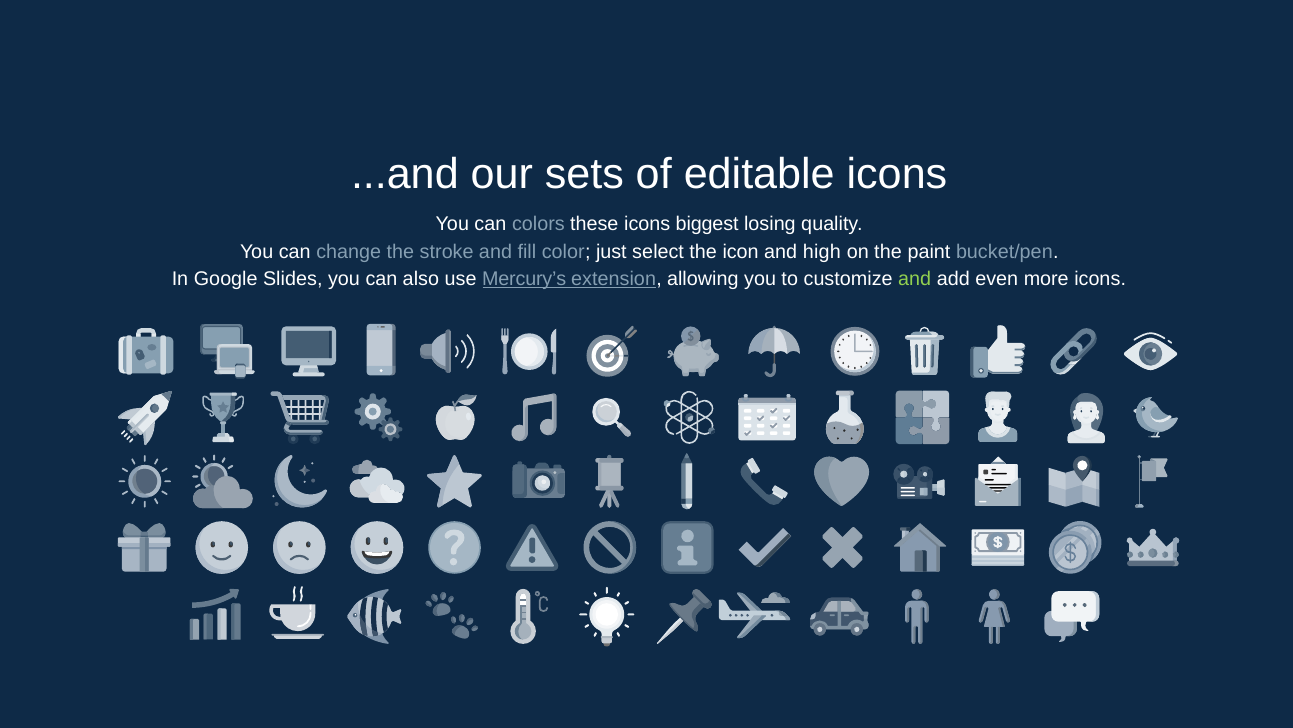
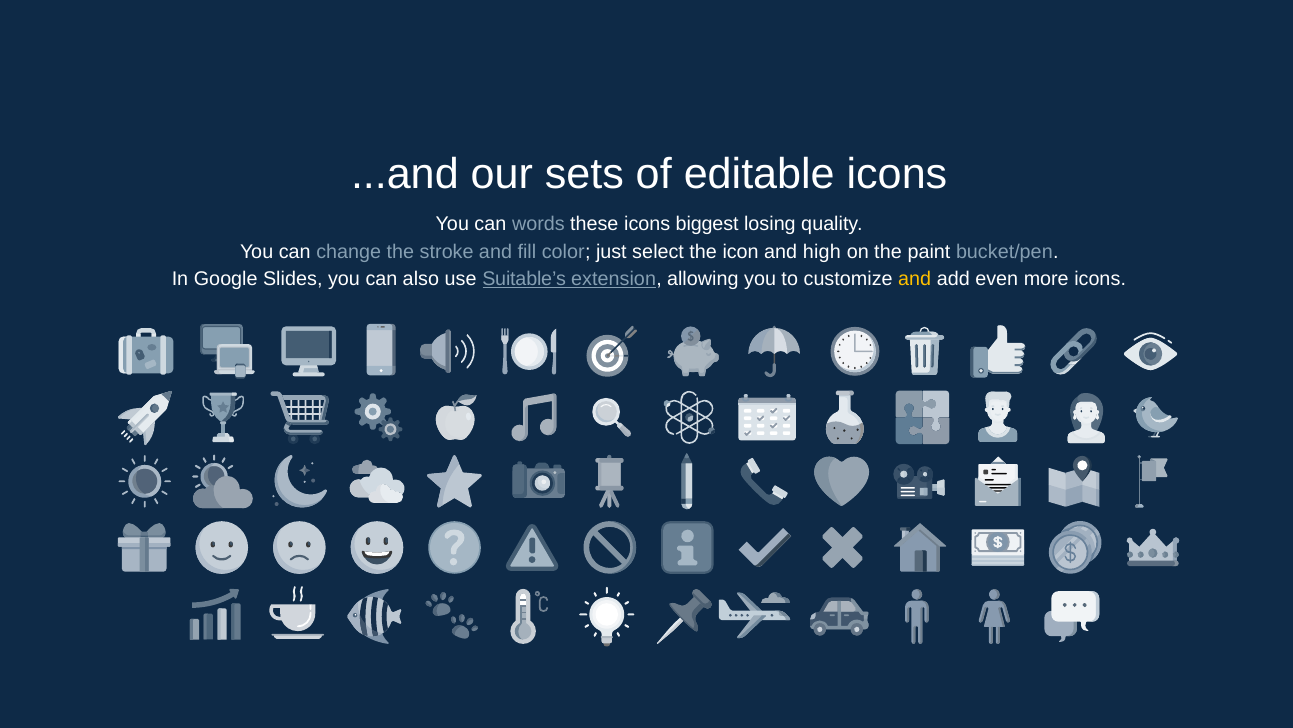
colors: colors -> words
Mercury’s: Mercury’s -> Suitable’s
and at (915, 279) colour: light green -> yellow
